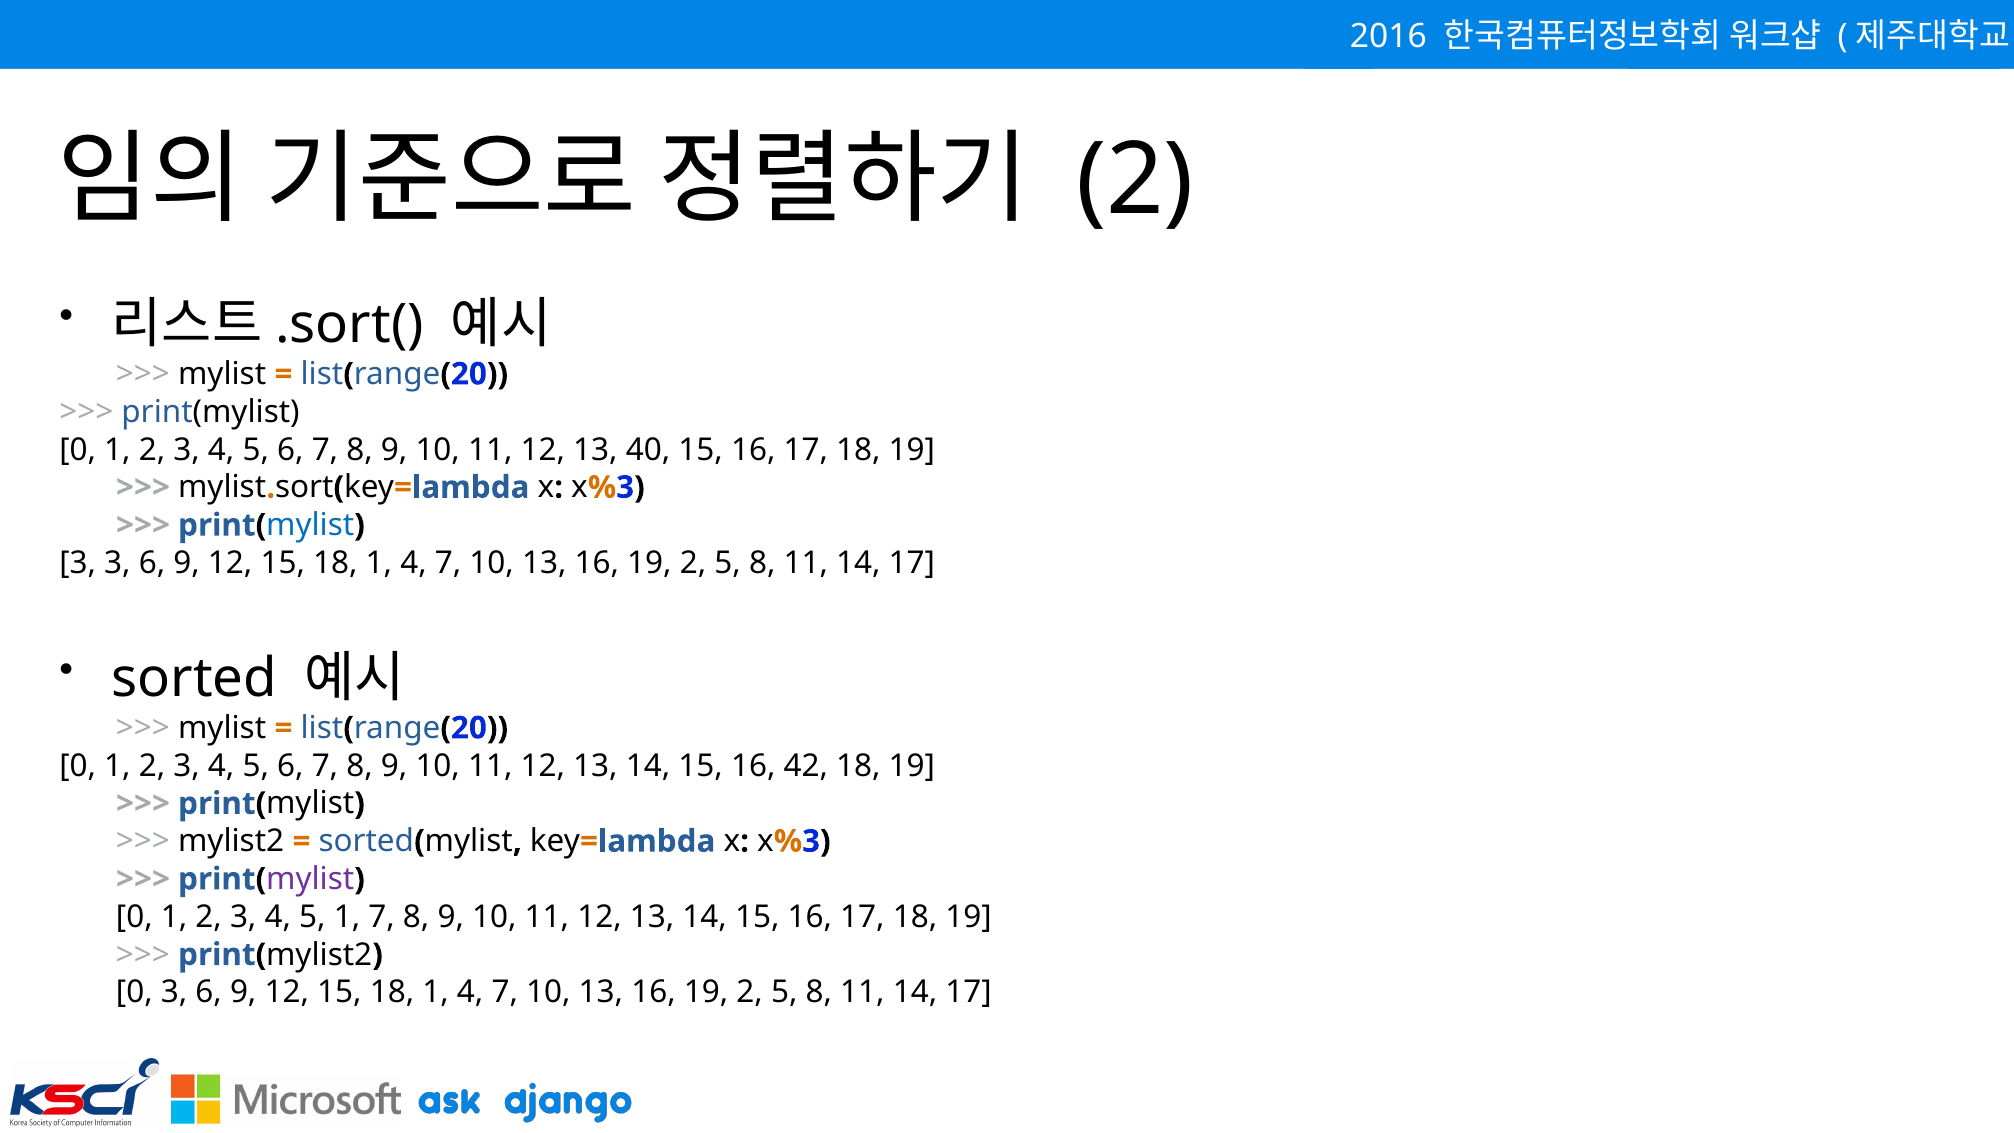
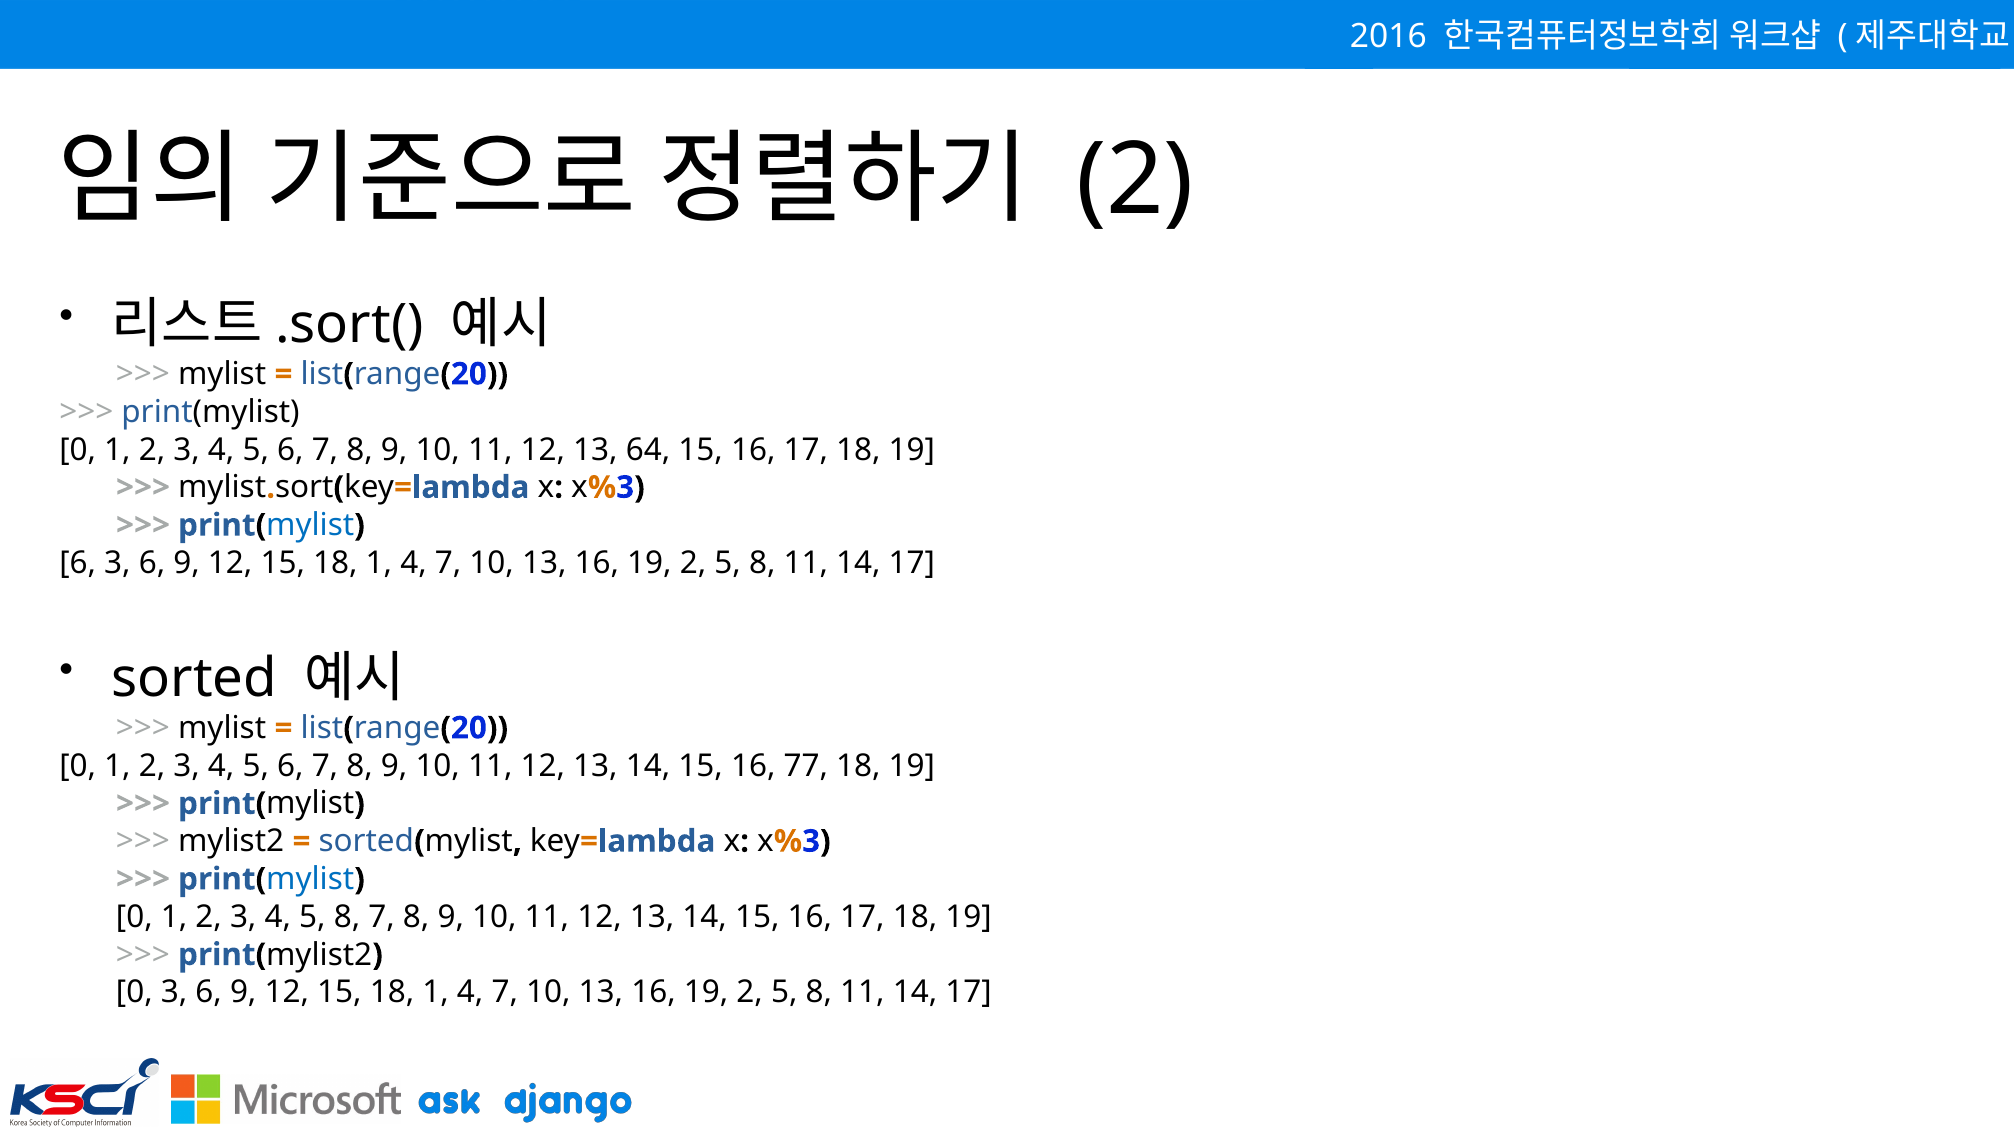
40: 40 -> 64
3 at (78, 563): 3 -> 6
42: 42 -> 77
mylist at (310, 879) colour: purple -> blue
4 5 1: 1 -> 8
